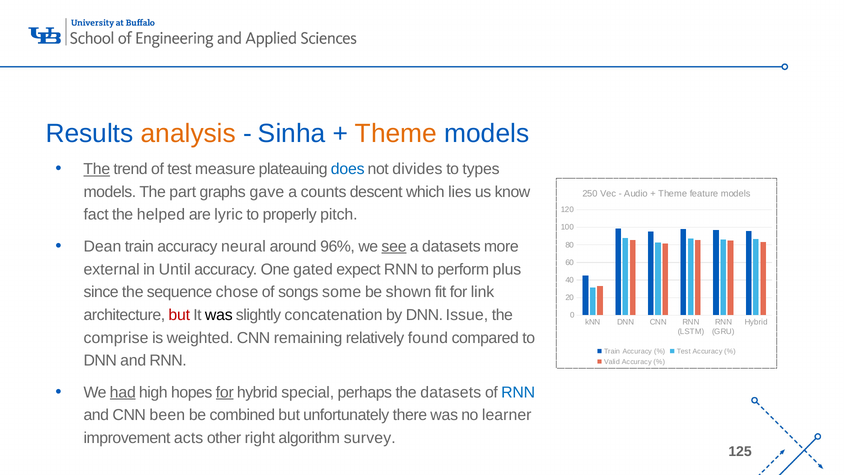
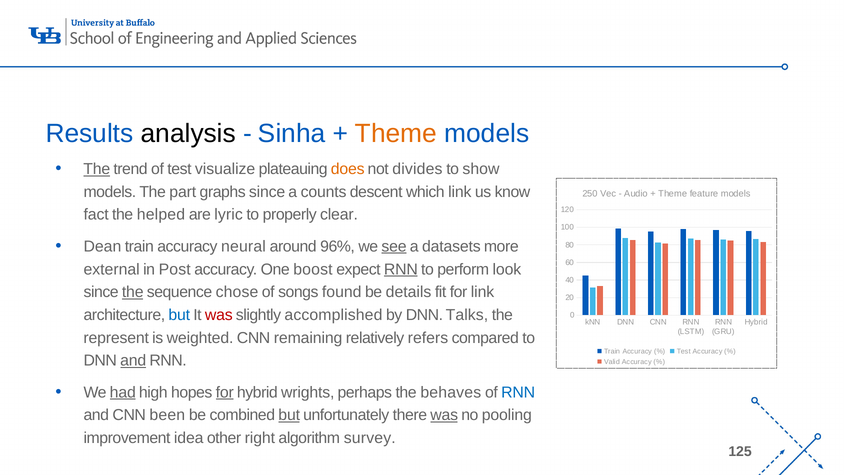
analysis colour: orange -> black
measure: measure -> visualize
does colour: blue -> orange
types: types -> show
graphs gave: gave -> since
which lies: lies -> link
pitch: pitch -> clear
Until: Until -> Post
gated: gated -> boost
RNN at (401, 269) underline: none -> present
plus: plus -> look
the at (133, 292) underline: none -> present
some: some -> found
shown: shown -> details
but at (179, 315) colour: red -> blue
was at (219, 315) colour: black -> red
concatenation: concatenation -> accomplished
Issue: Issue -> Talks
comprise: comprise -> represent
found: found -> refers
and at (133, 361) underline: none -> present
special: special -> wrights
the datasets: datasets -> behaves
but at (289, 415) underline: none -> present
was at (444, 415) underline: none -> present
learner: learner -> pooling
acts: acts -> idea
